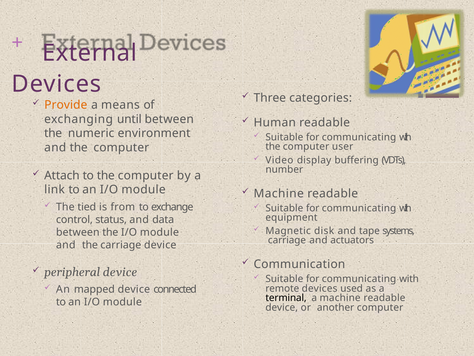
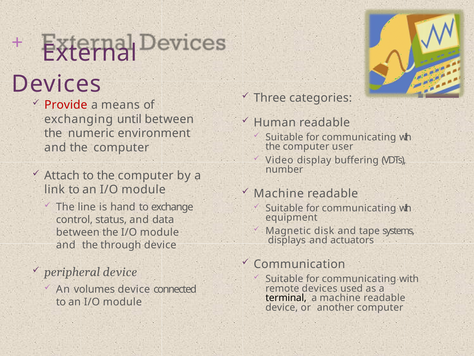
Provide colour: orange -> red
tied: tied -> line
from: from -> hand
carriage at (287, 240): carriage -> displays
the carriage: carriage -> through
mapped: mapped -> volumes
